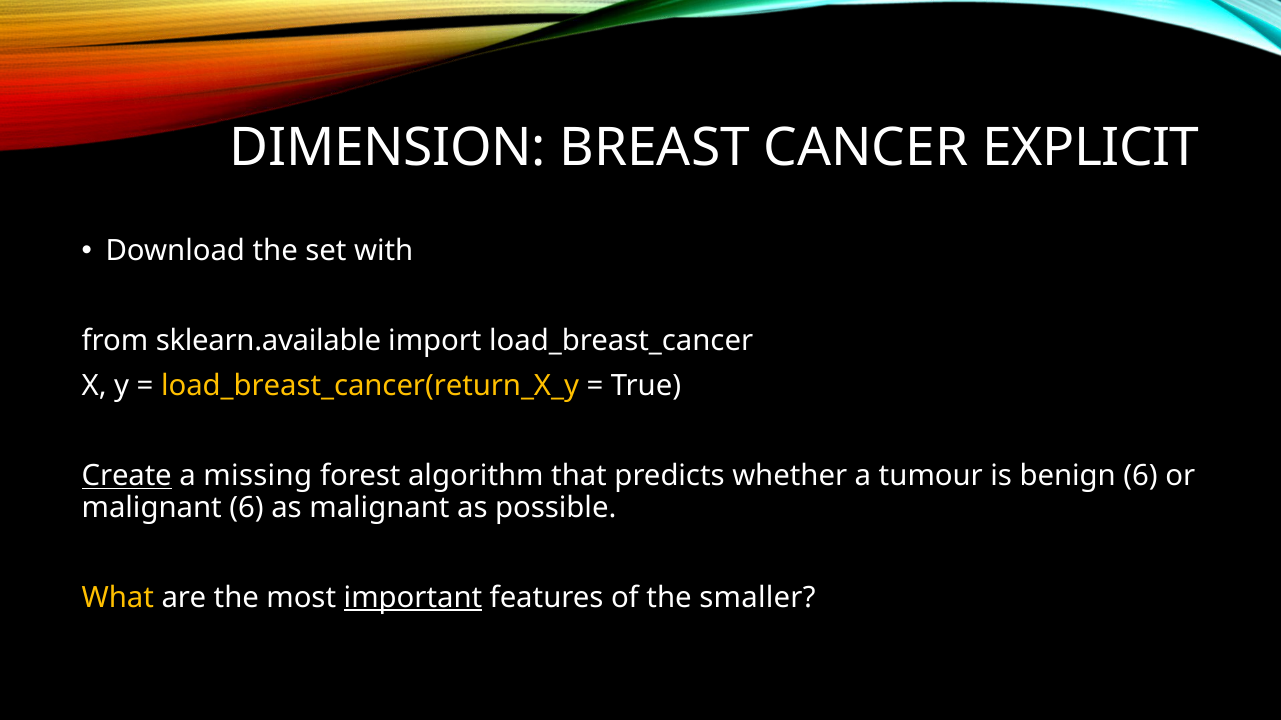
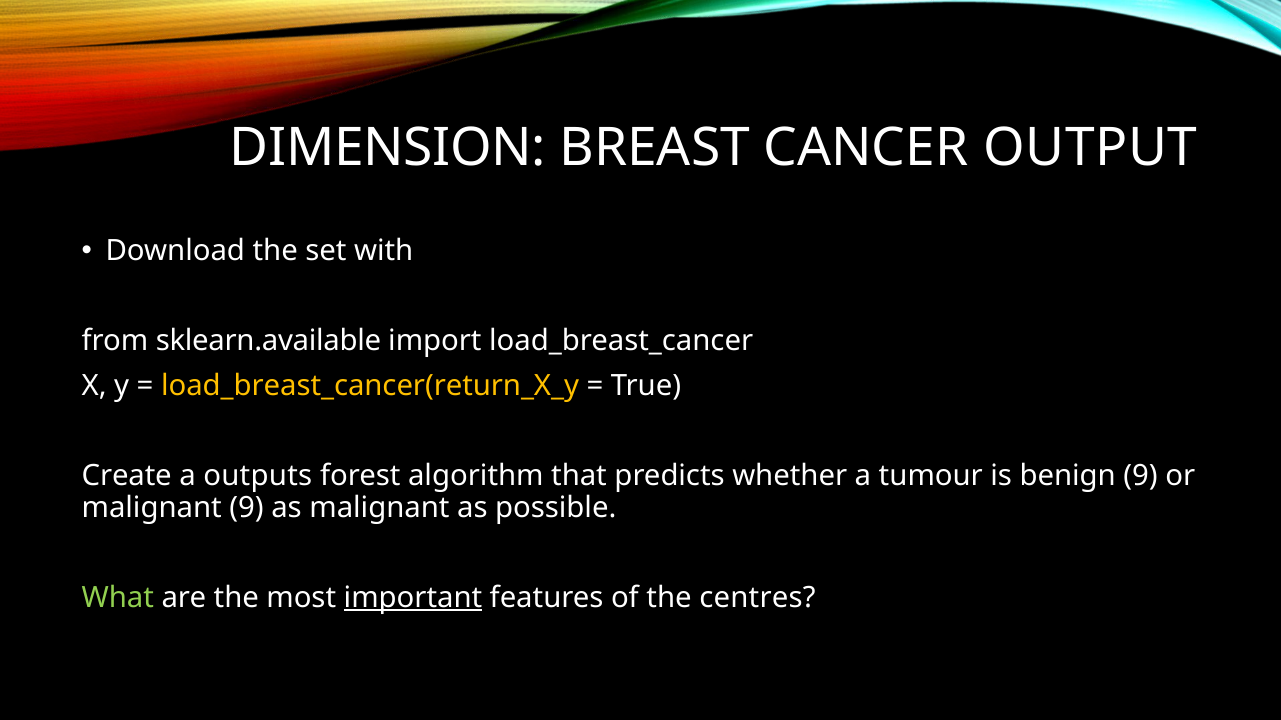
EXPLICIT: EXPLICIT -> OUTPUT
Create underline: present -> none
missing: missing -> outputs
benign 6: 6 -> 9
malignant 6: 6 -> 9
What colour: yellow -> light green
smaller: smaller -> centres
